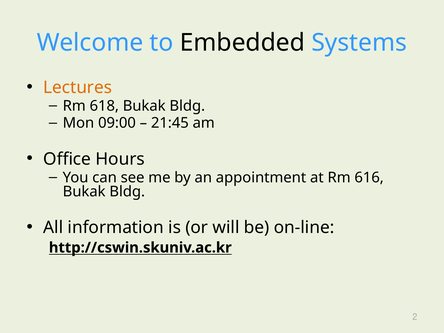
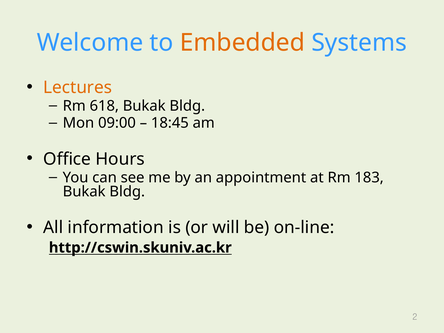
Embedded colour: black -> orange
21:45: 21:45 -> 18:45
616: 616 -> 183
